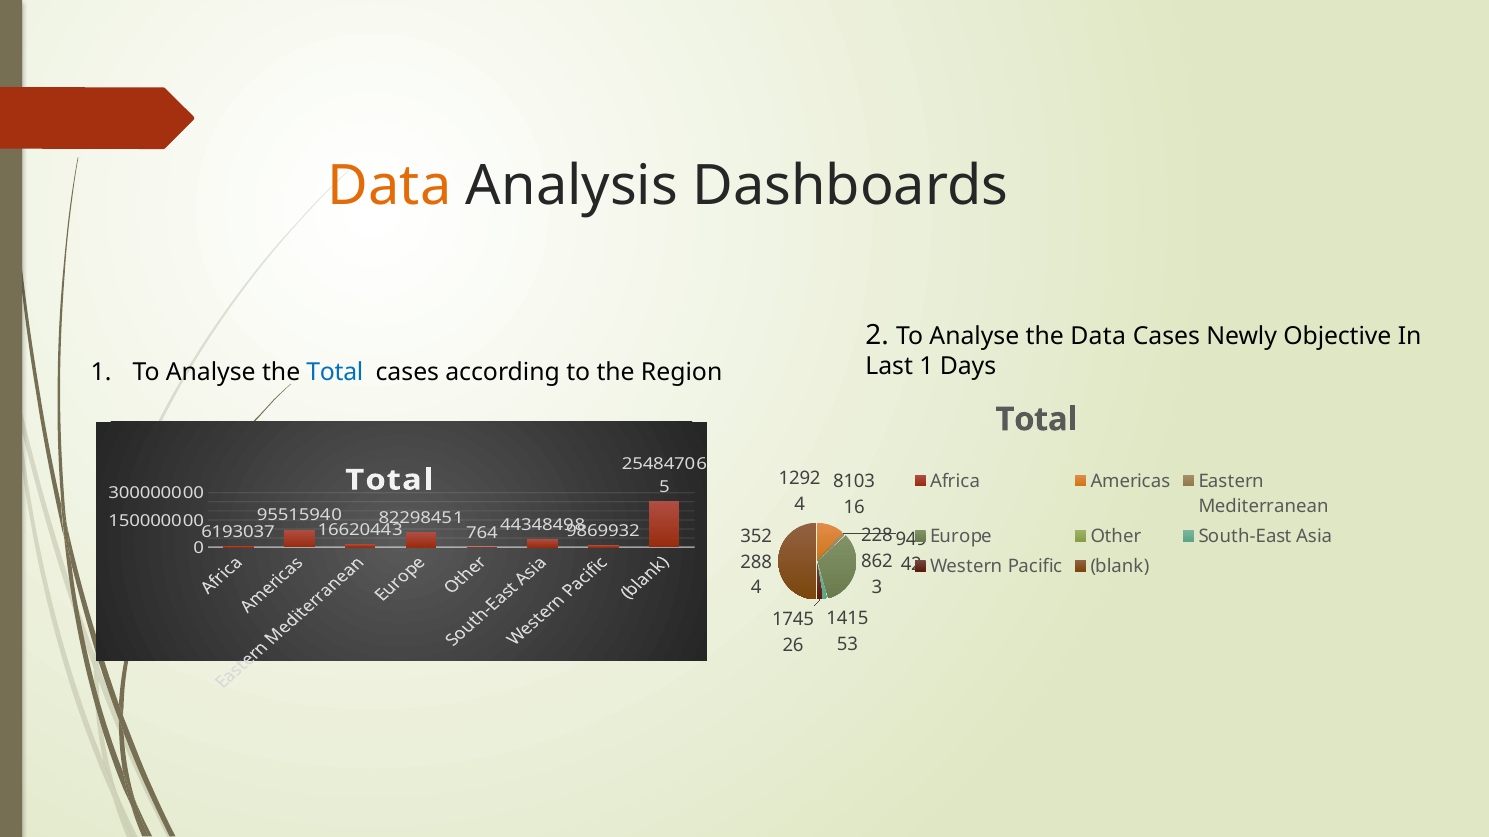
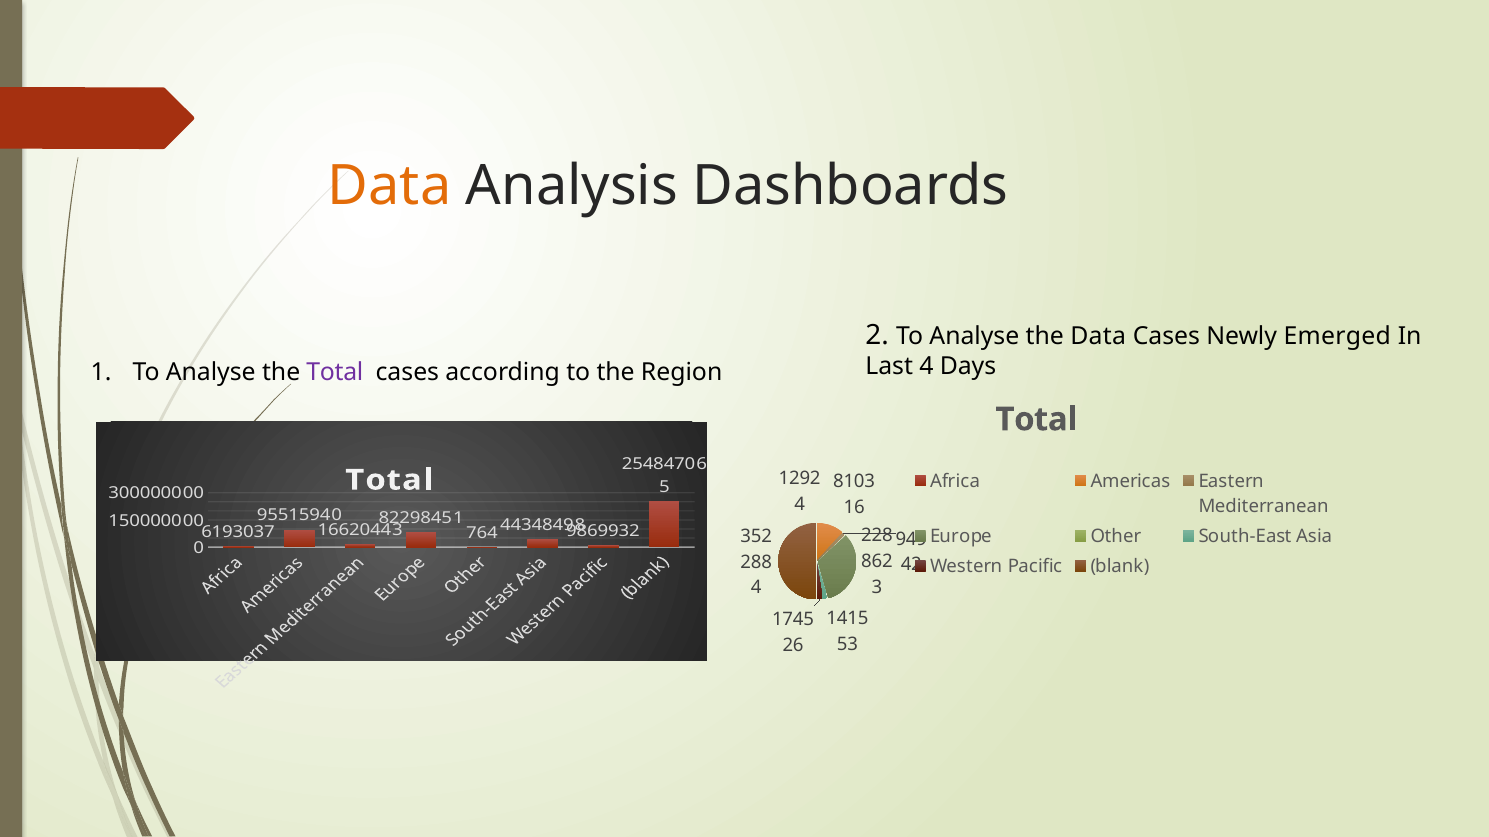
Objective: Objective -> Emerged
Last 1: 1 -> 4
Total at (335, 373) colour: blue -> purple
